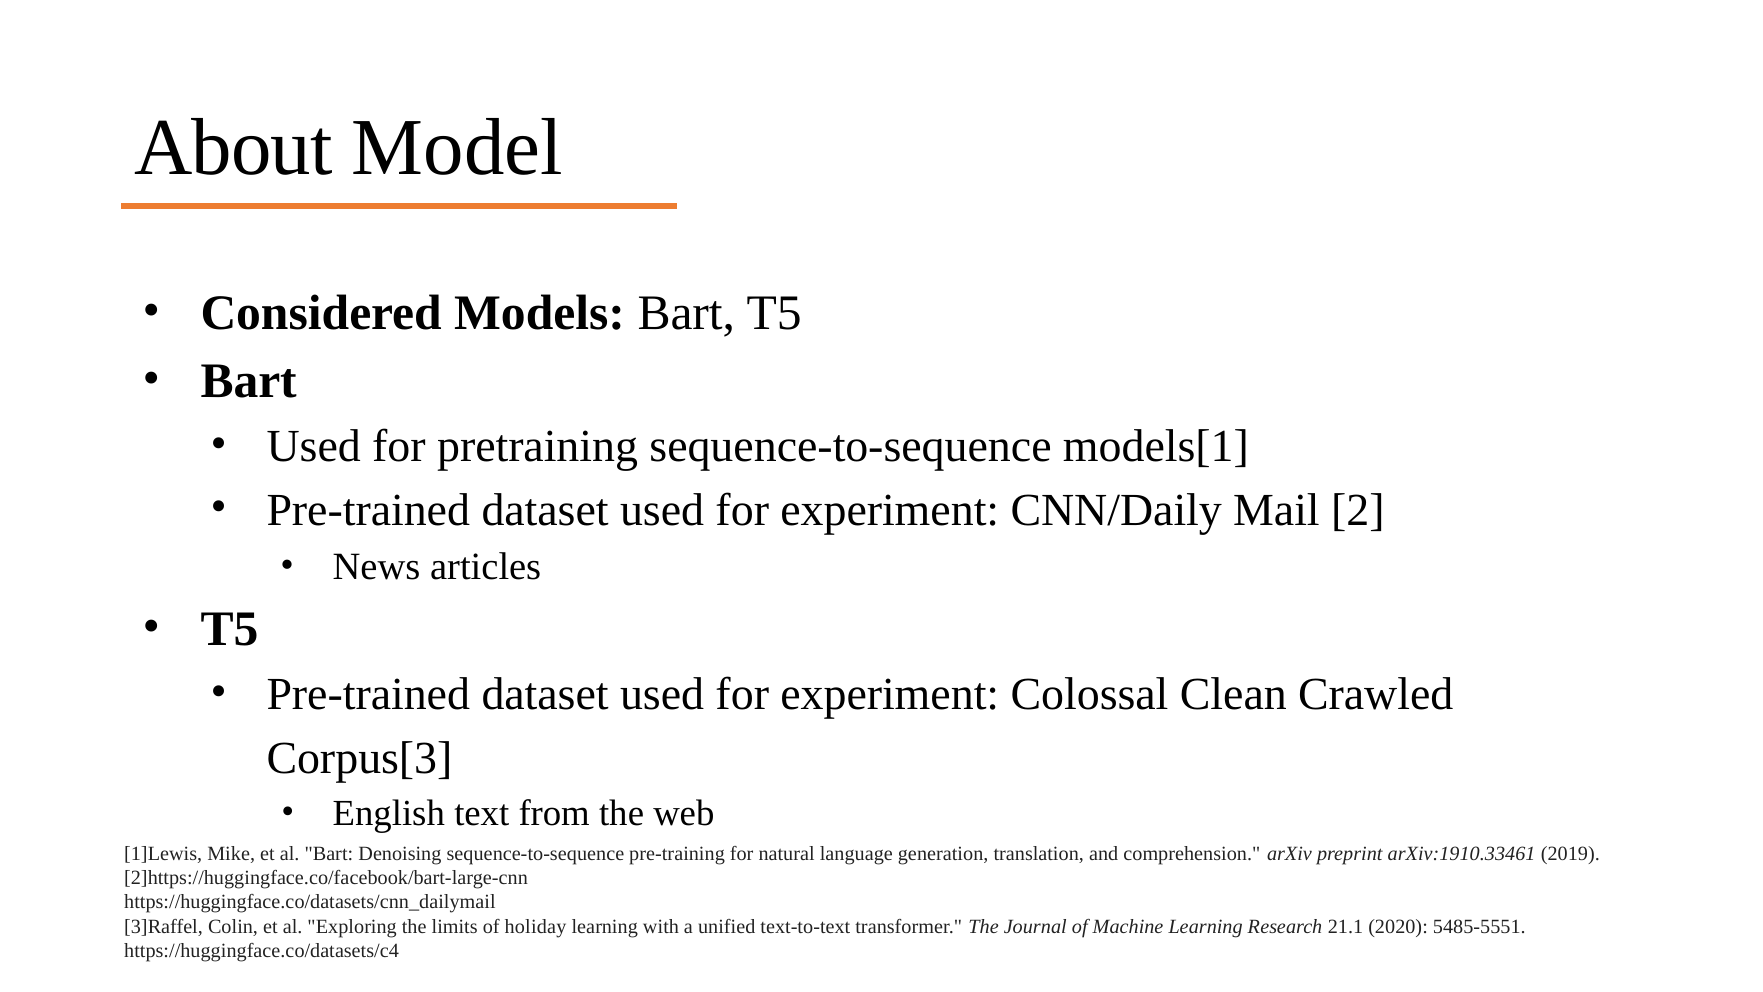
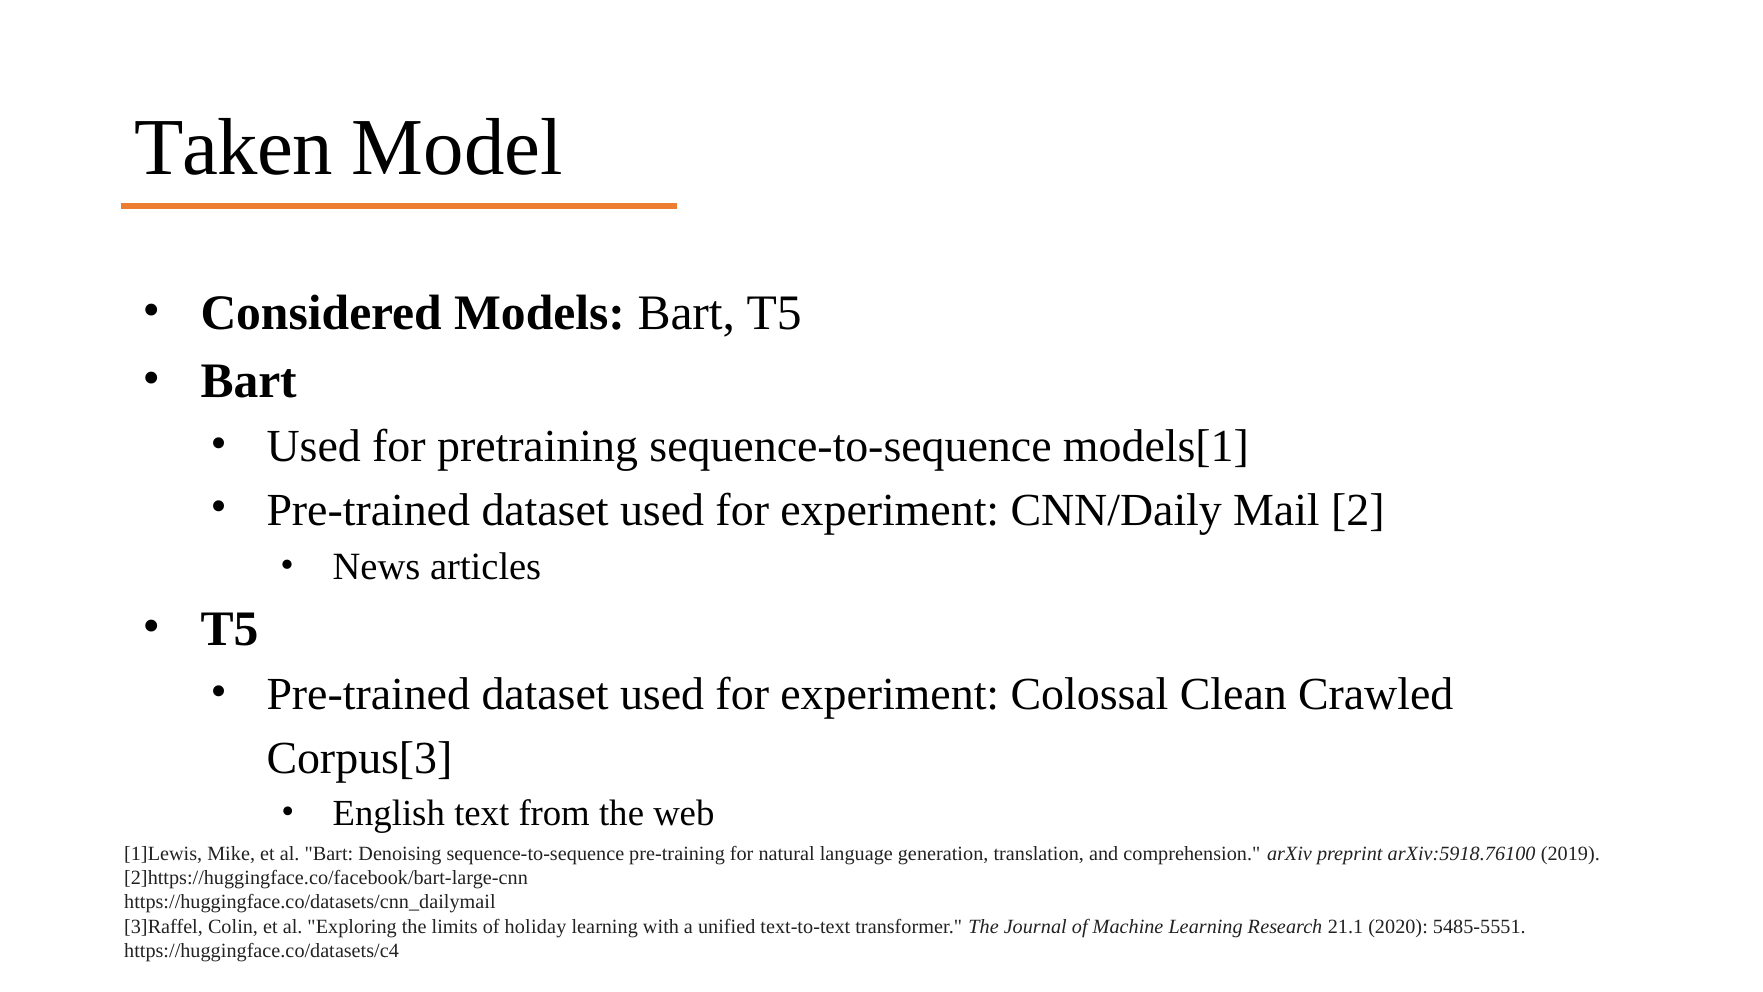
About: About -> Taken
arXiv:1910.33461: arXiv:1910.33461 -> arXiv:5918.76100
